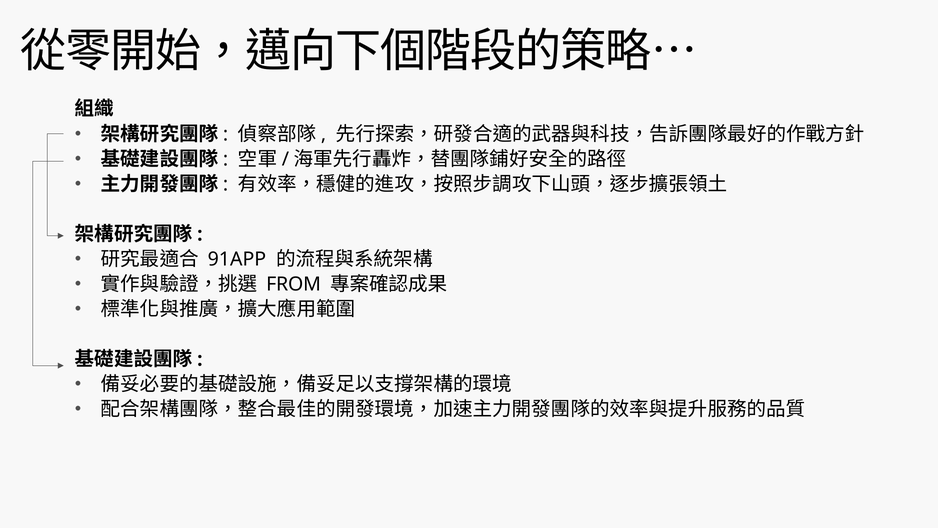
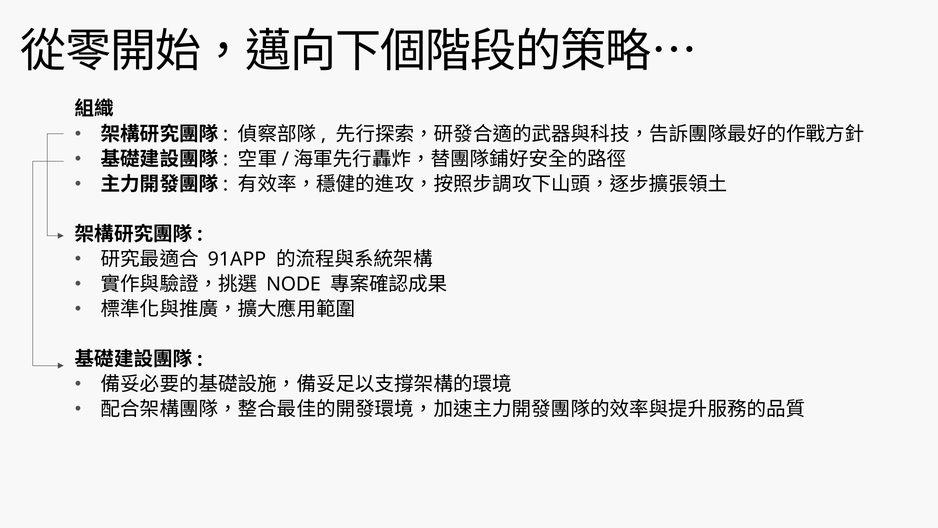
FROM: FROM -> NODE
